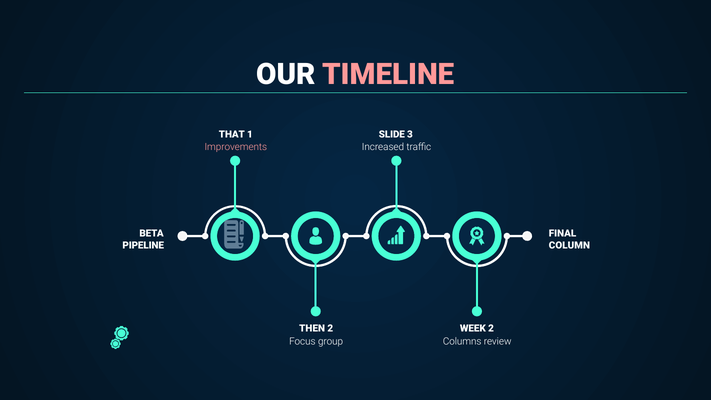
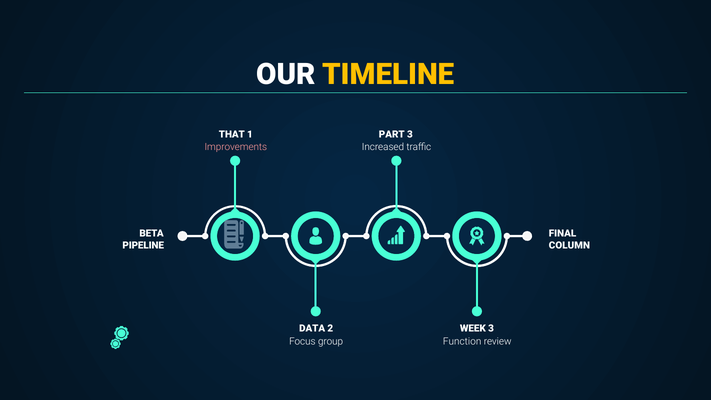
TIMELINE colour: pink -> yellow
SLIDE: SLIDE -> PART
THEN: THEN -> DATA
WEEK 2: 2 -> 3
Columns: Columns -> Function
